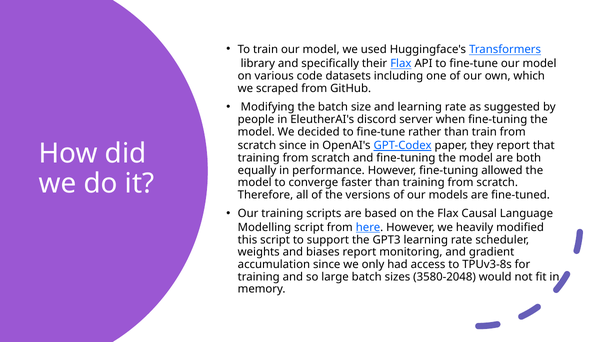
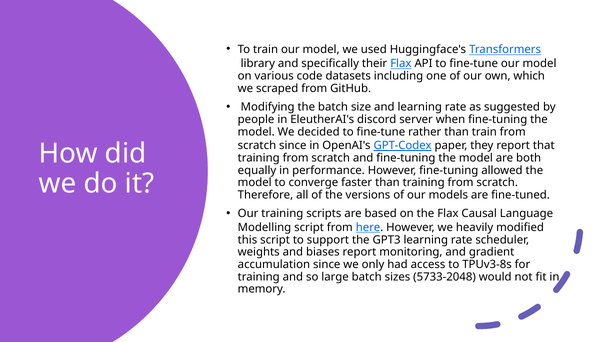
3580-2048: 3580-2048 -> 5733-2048
